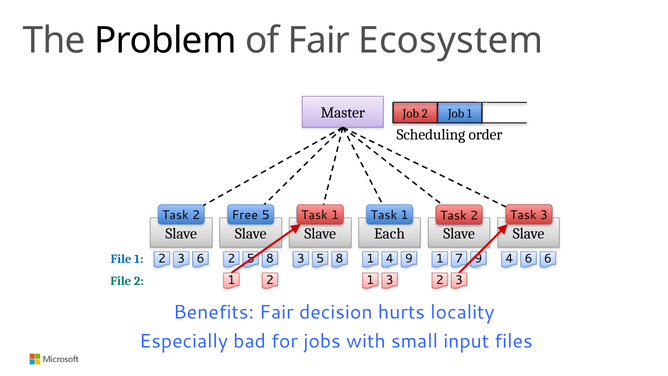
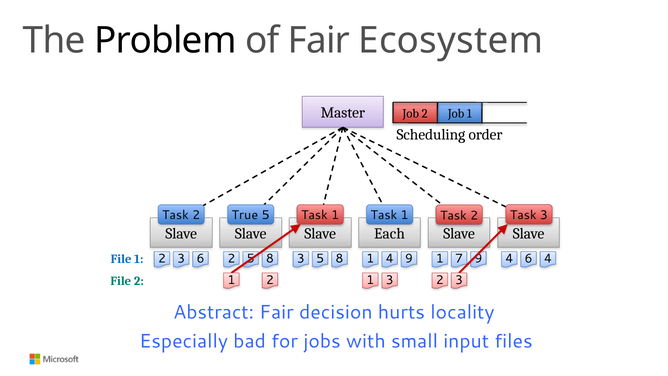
Free: Free -> True
8 6: 6 -> 4
Benefits: Benefits -> Abstract
